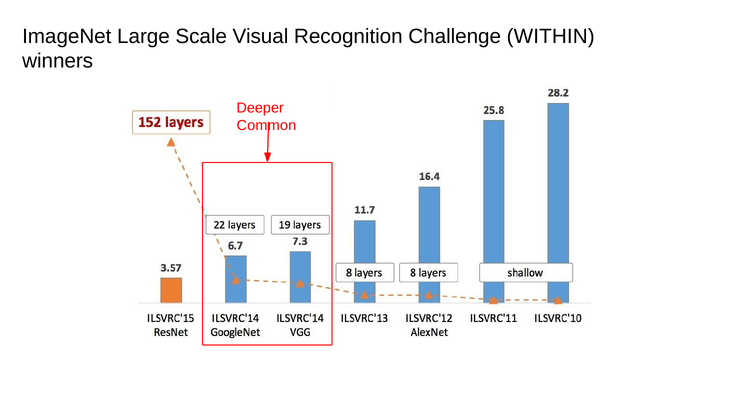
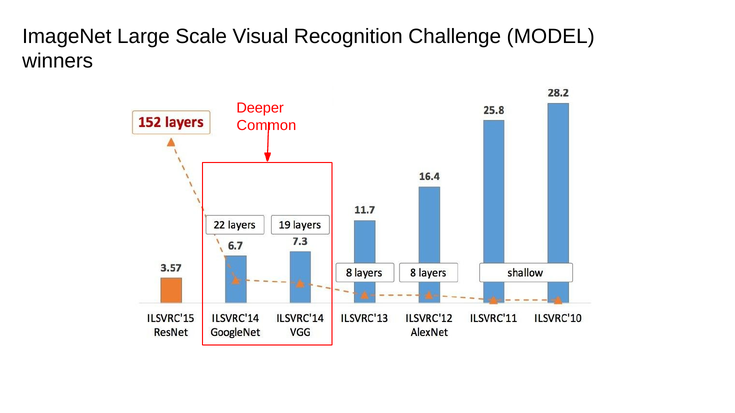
WITHIN: WITHIN -> MODEL
